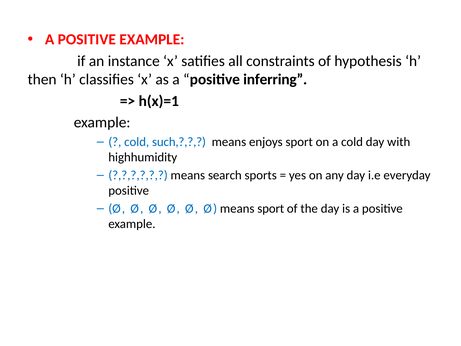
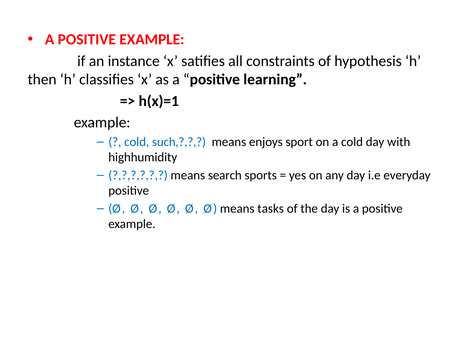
inferring: inferring -> learning
means sport: sport -> tasks
